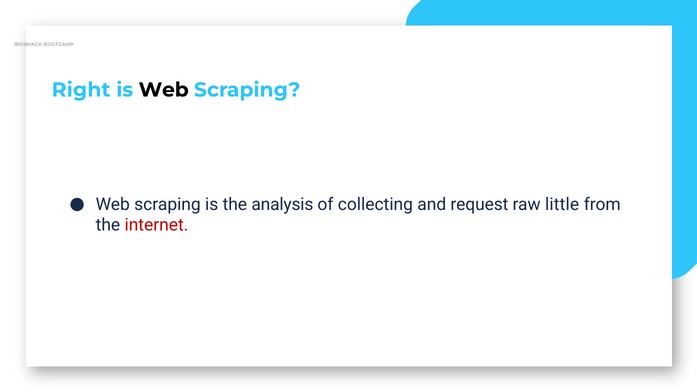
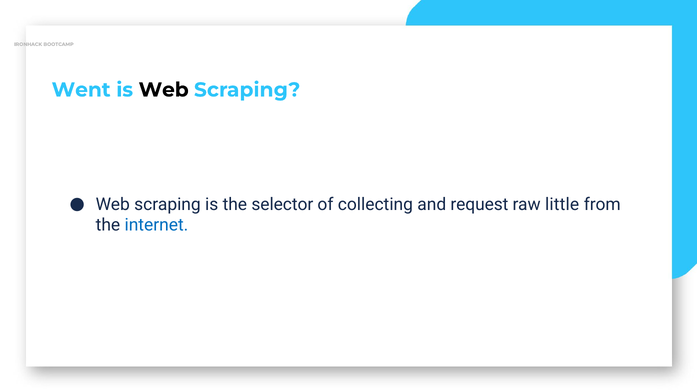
Right: Right -> Went
analysis: analysis -> selector
internet colour: red -> blue
